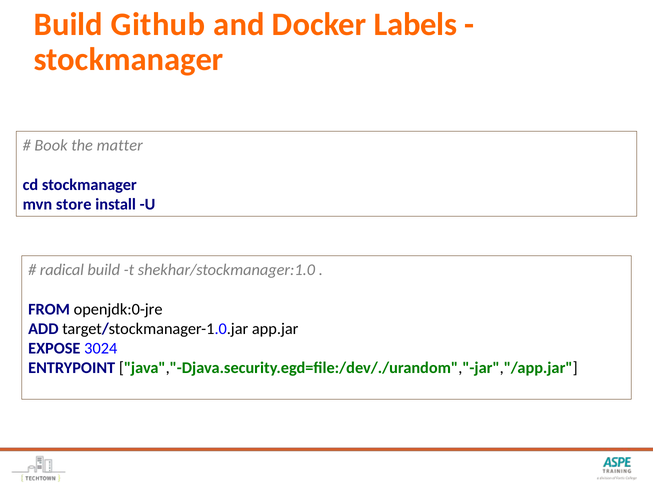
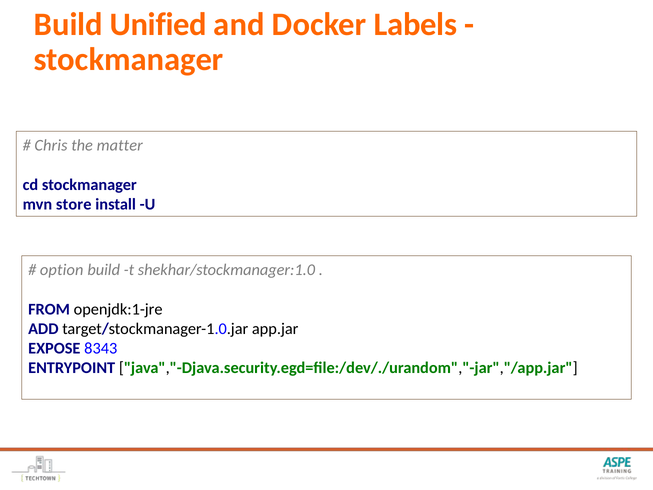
Github: Github -> Unified
Book: Book -> Chris
radical: radical -> option
openjdk:0-jre: openjdk:0-jre -> openjdk:1-jre
3024: 3024 -> 8343
